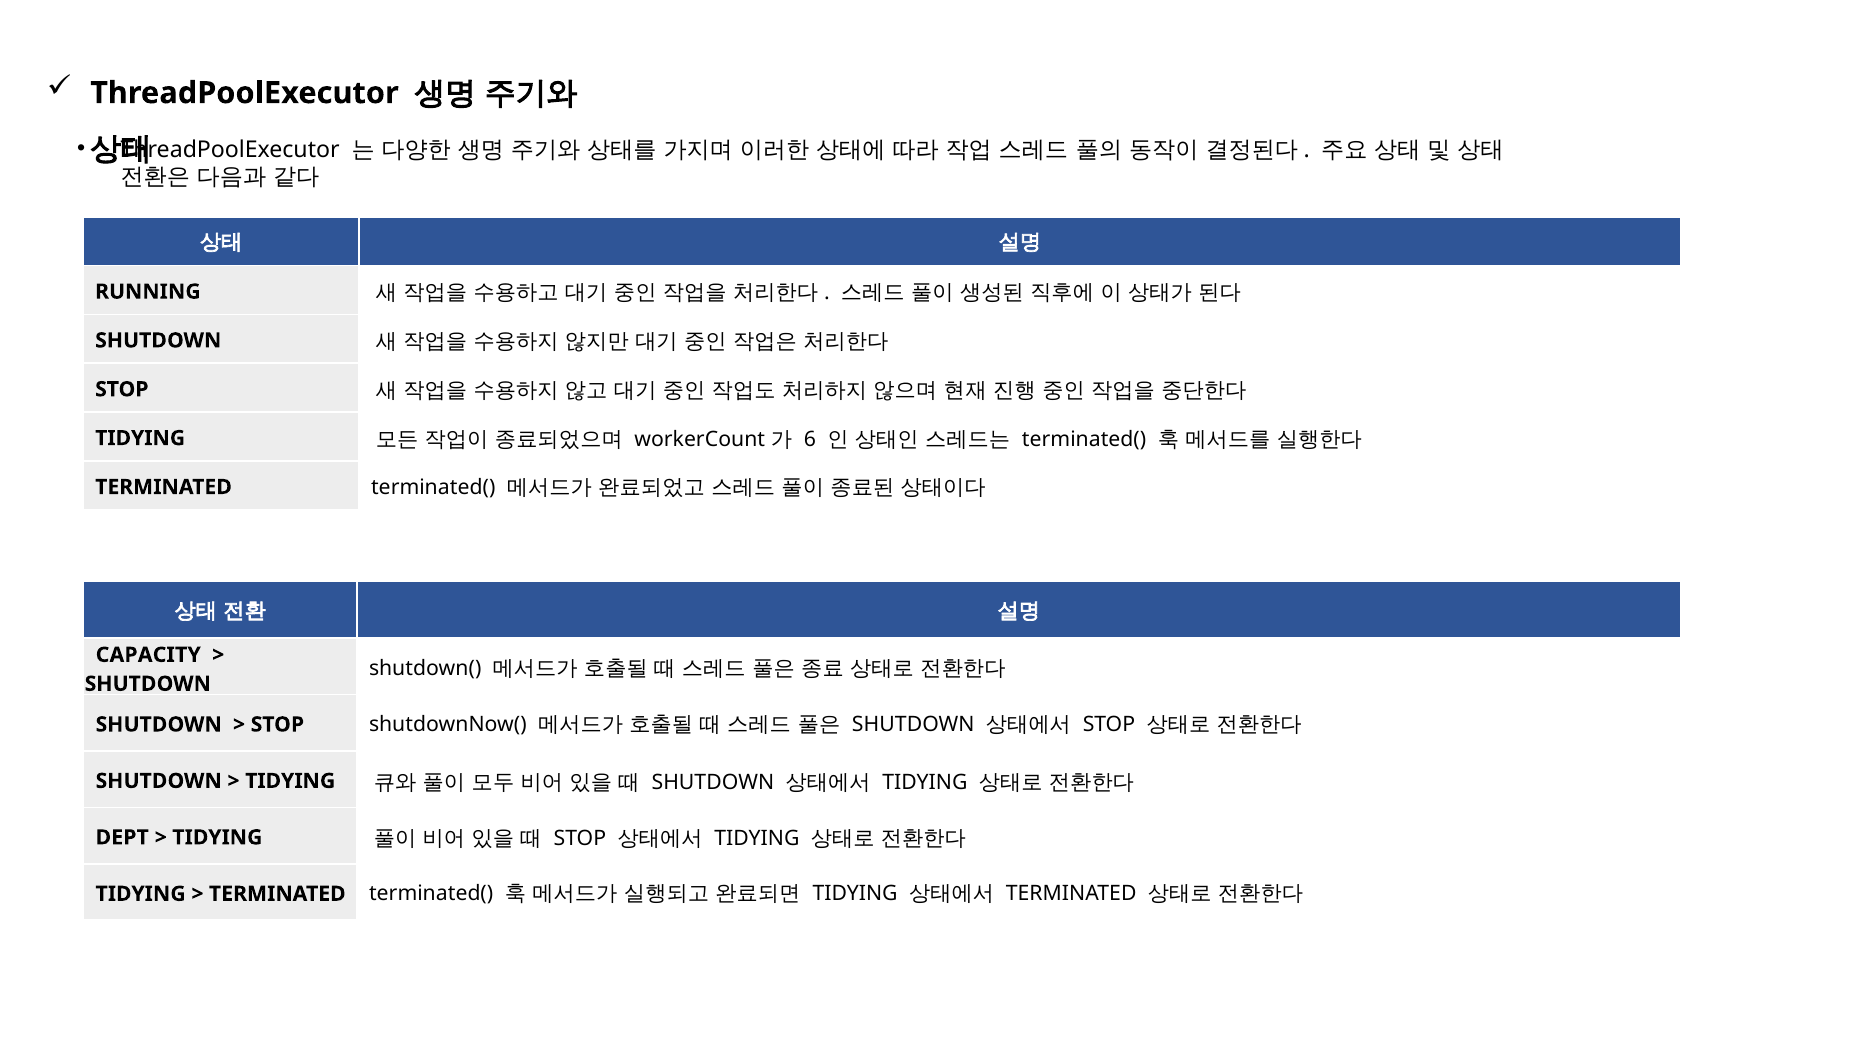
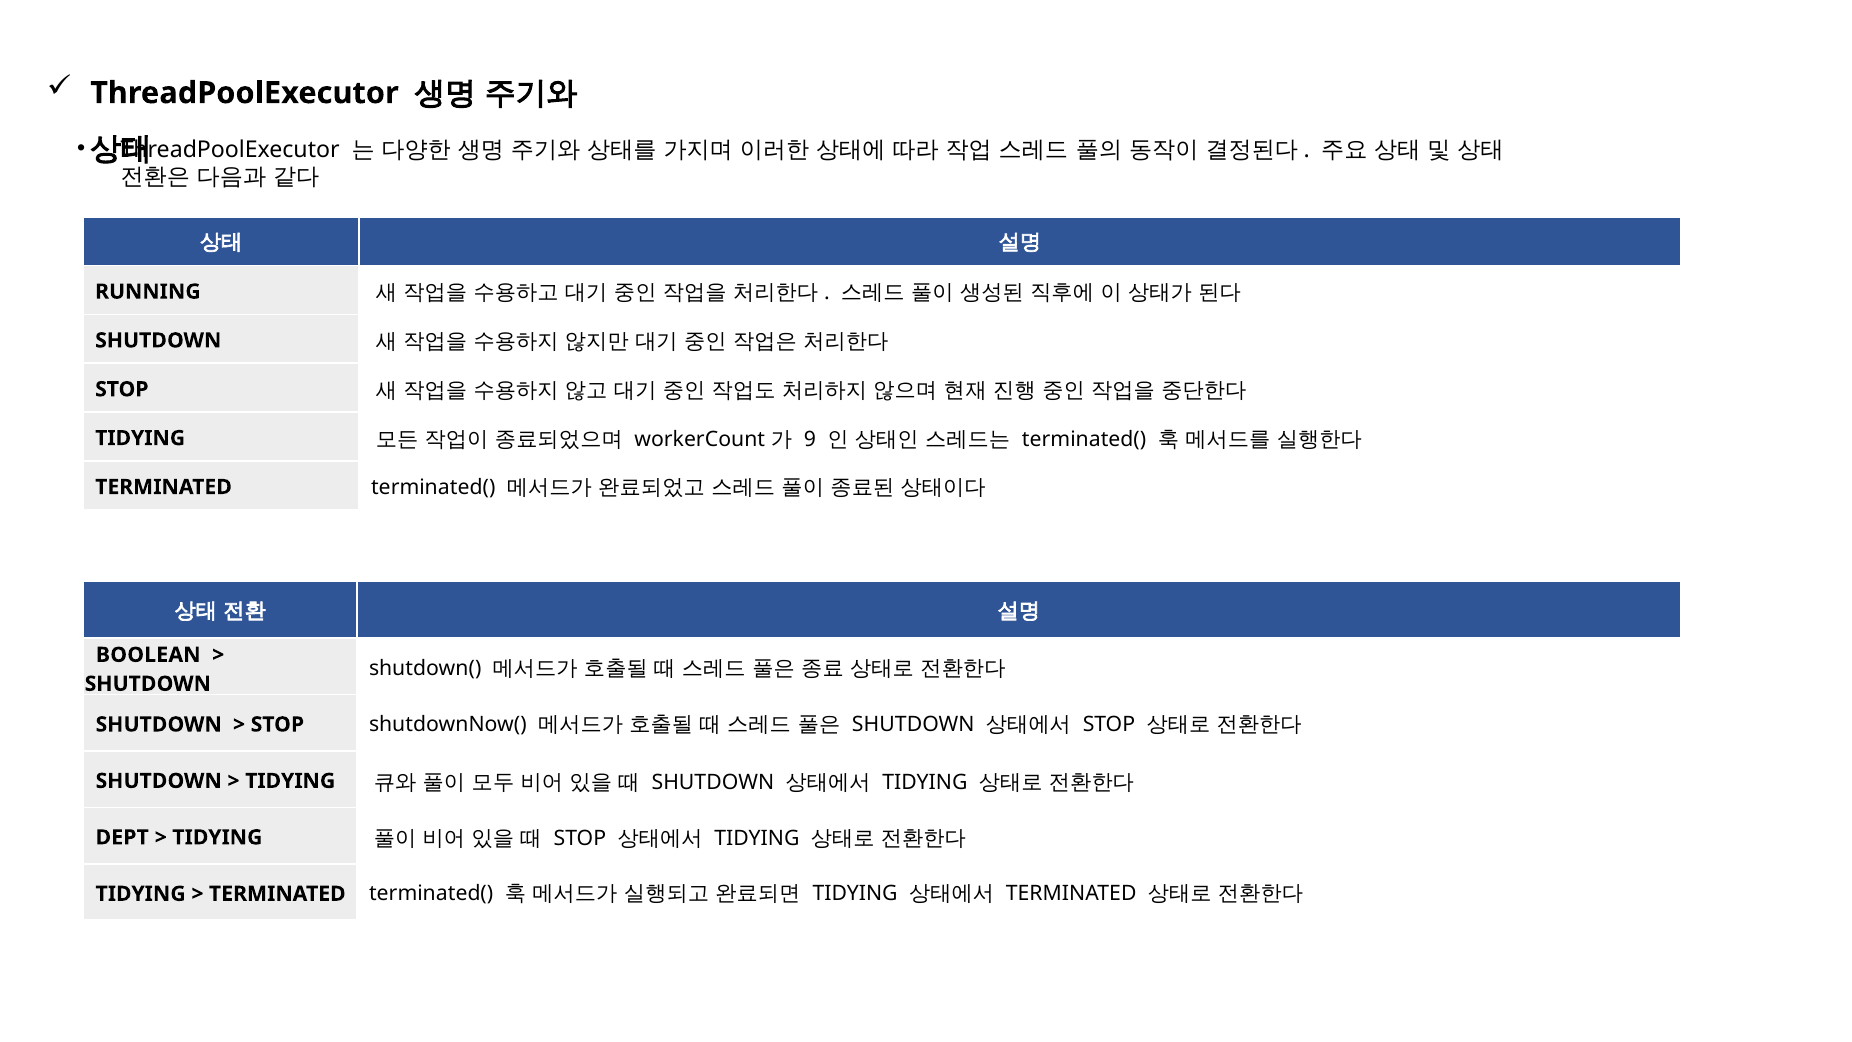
6: 6 -> 9
CAPACITY: CAPACITY -> BOOLEAN
